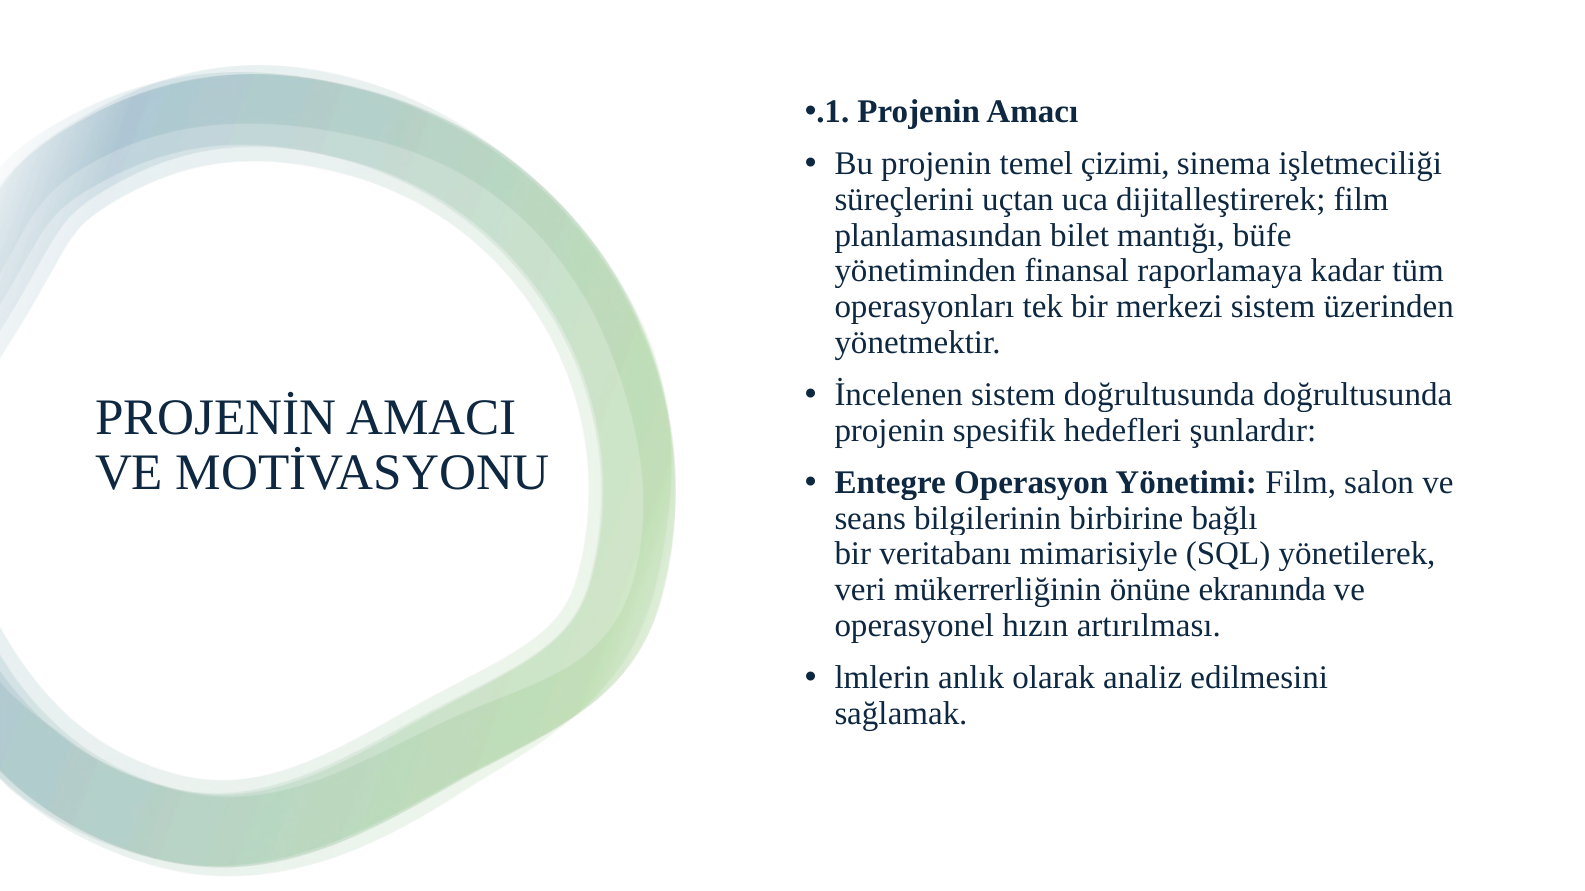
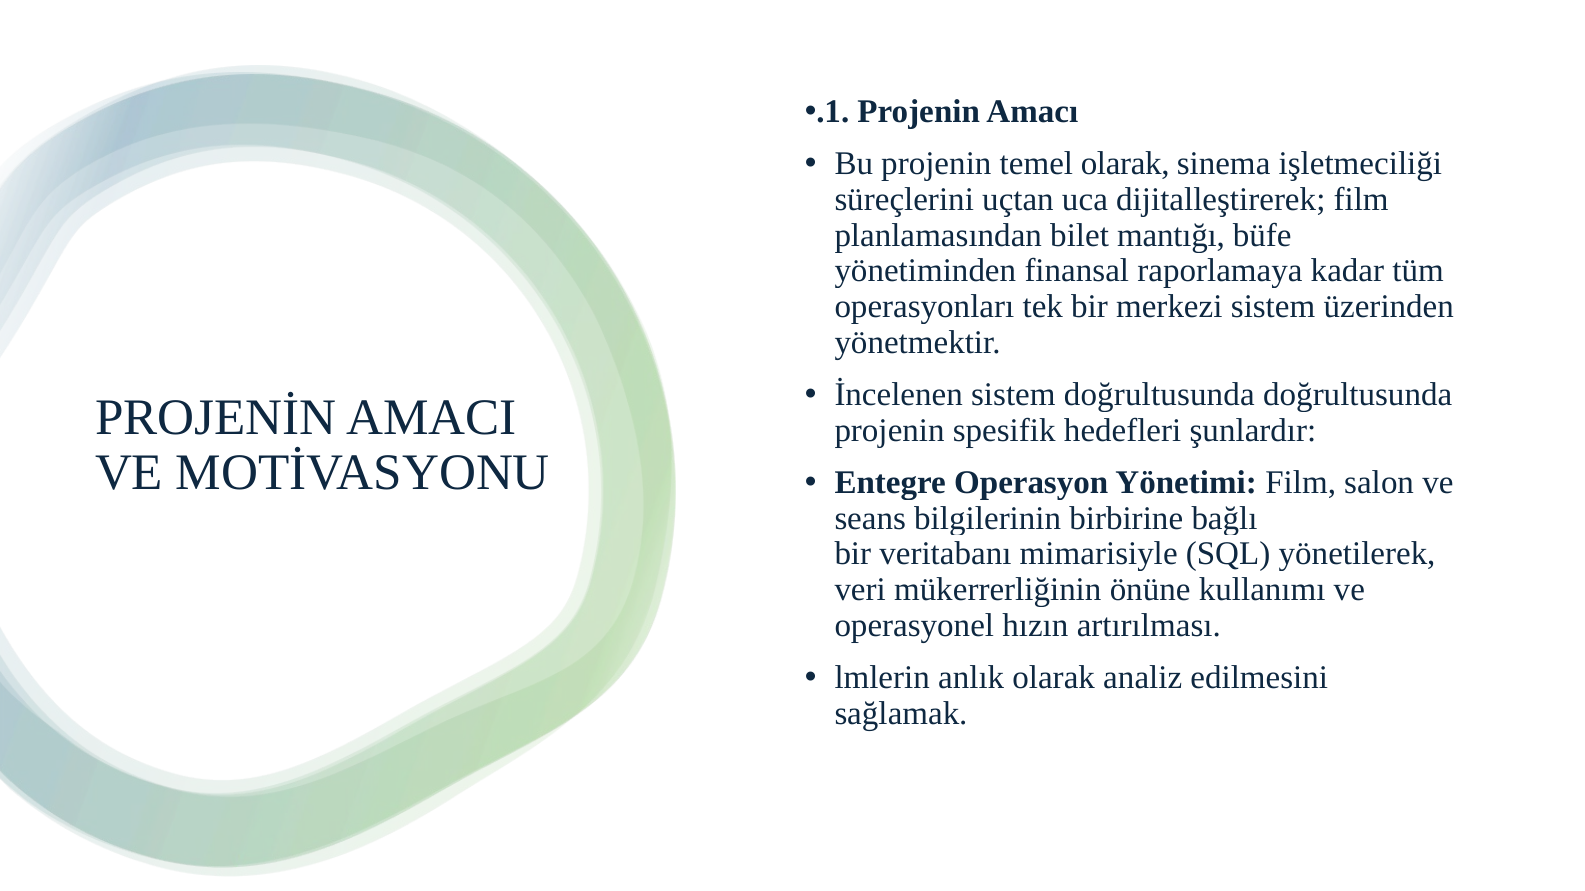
temel çizimi: çizimi -> olarak
ekranında: ekranında -> kullanımı
